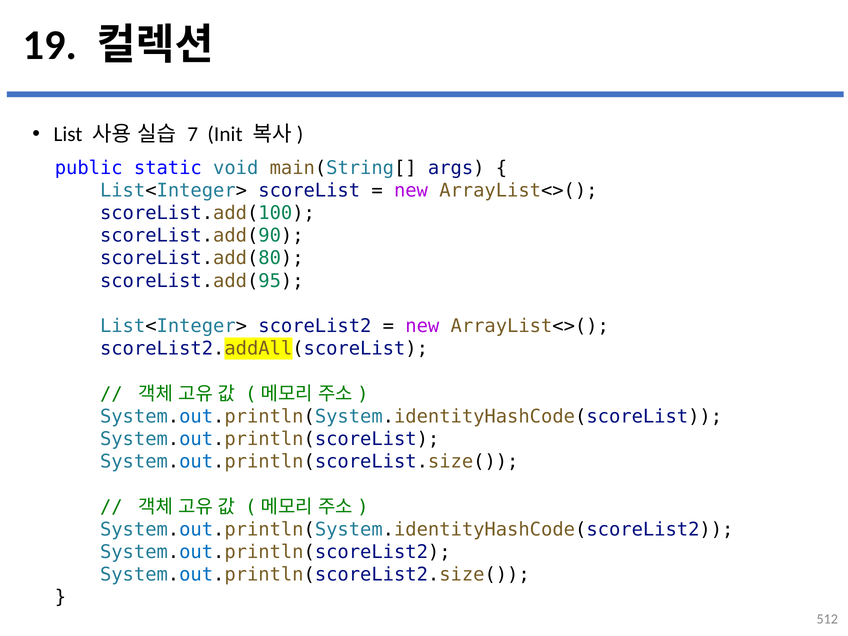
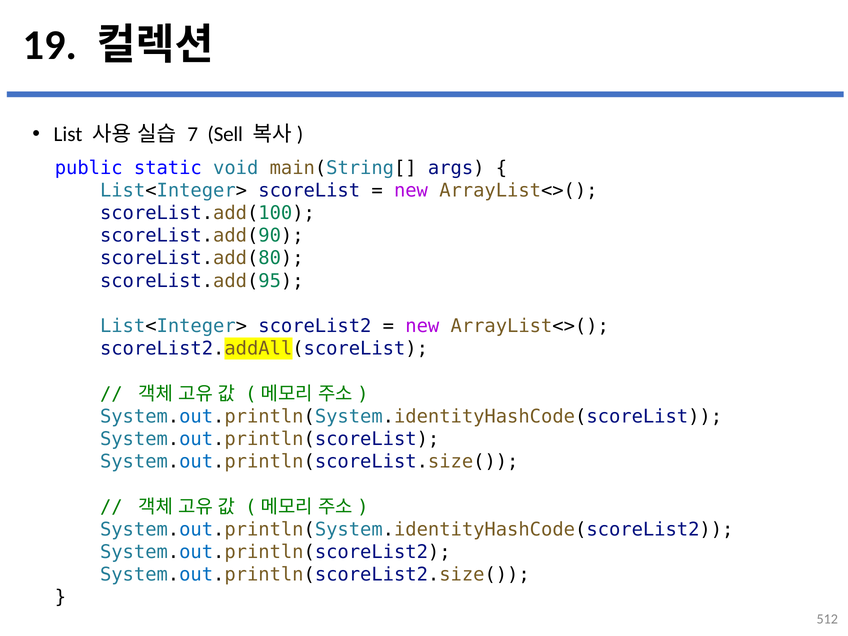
Init: Init -> Sell
